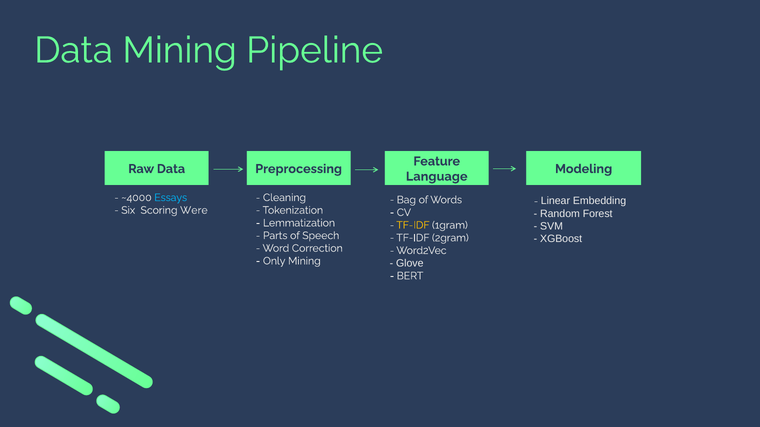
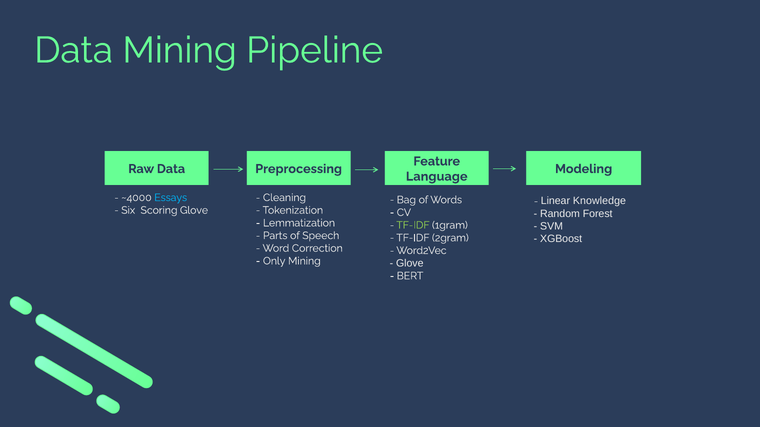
Embedding: Embedding -> Knowledge
Scoring Were: Were -> Glove
TF-IDF at (413, 225) colour: yellow -> light green
